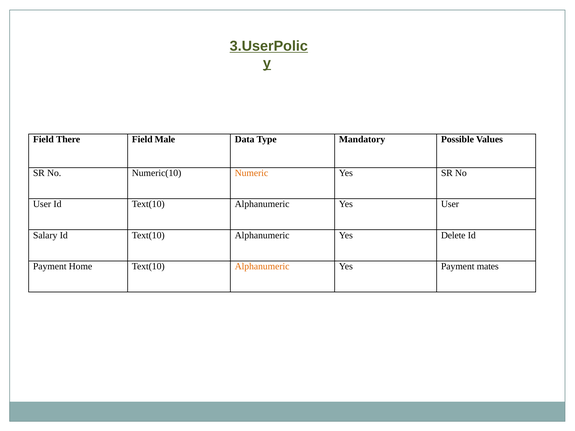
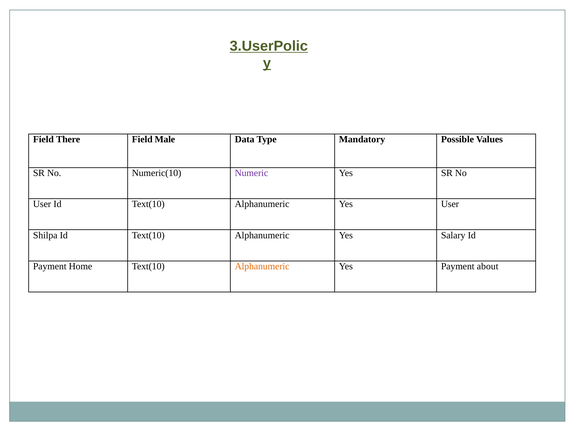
Numeric colour: orange -> purple
Salary: Salary -> Shilpa
Delete: Delete -> Salary
mates: mates -> about
